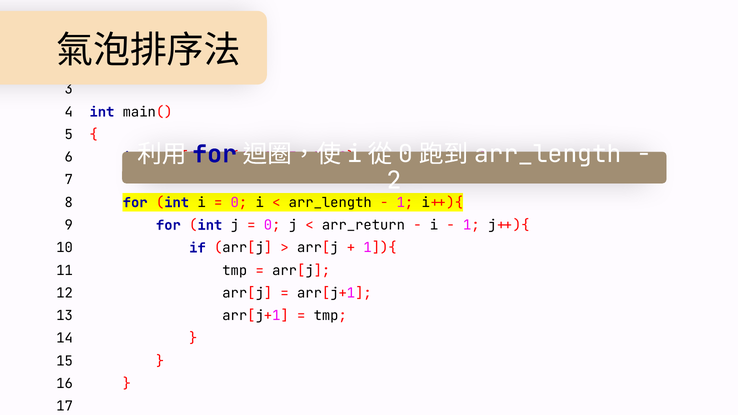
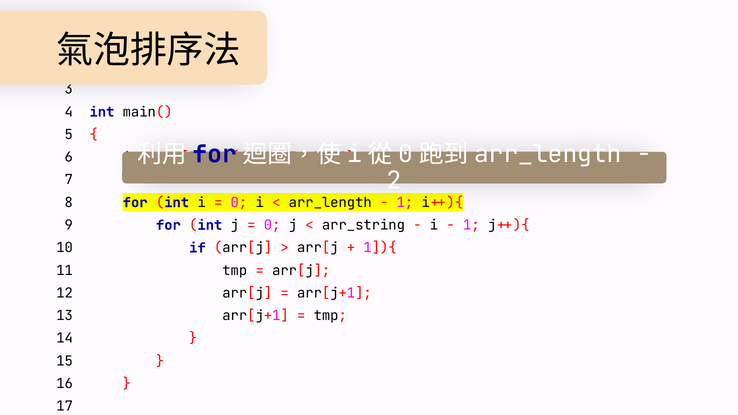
arr_return: arr_return -> arr_string
